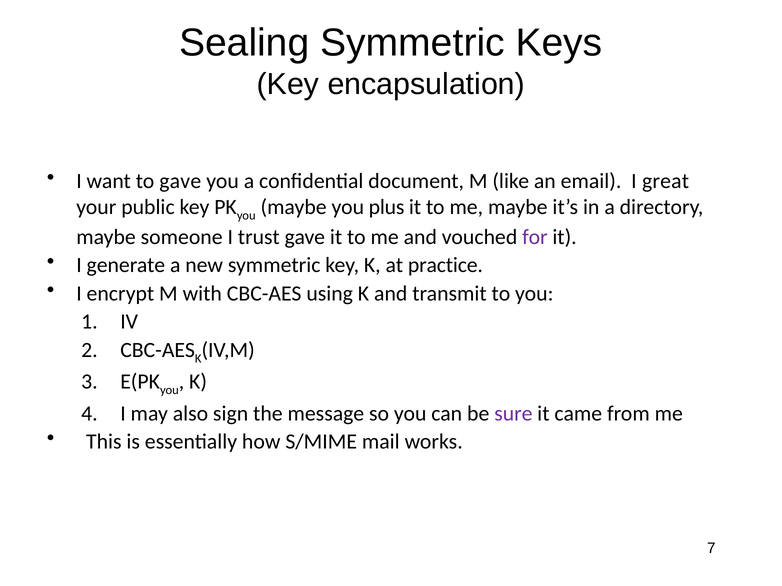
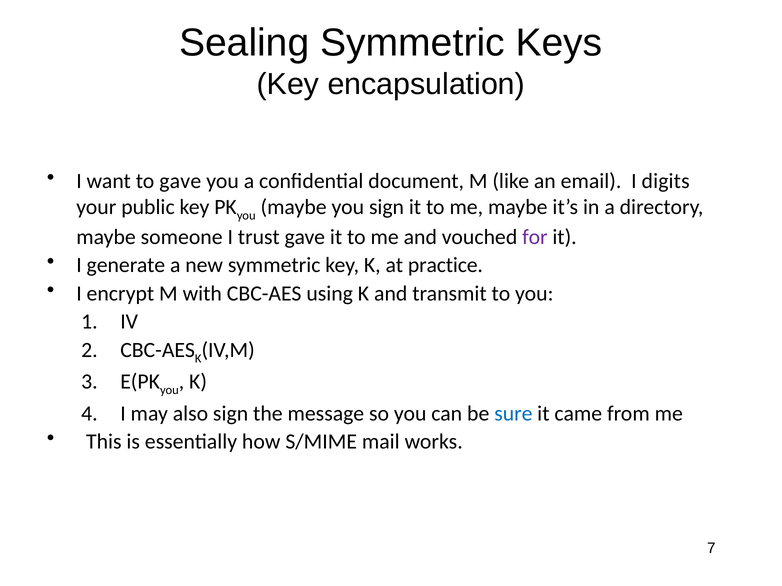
great: great -> digits
you plus: plus -> sign
sure colour: purple -> blue
